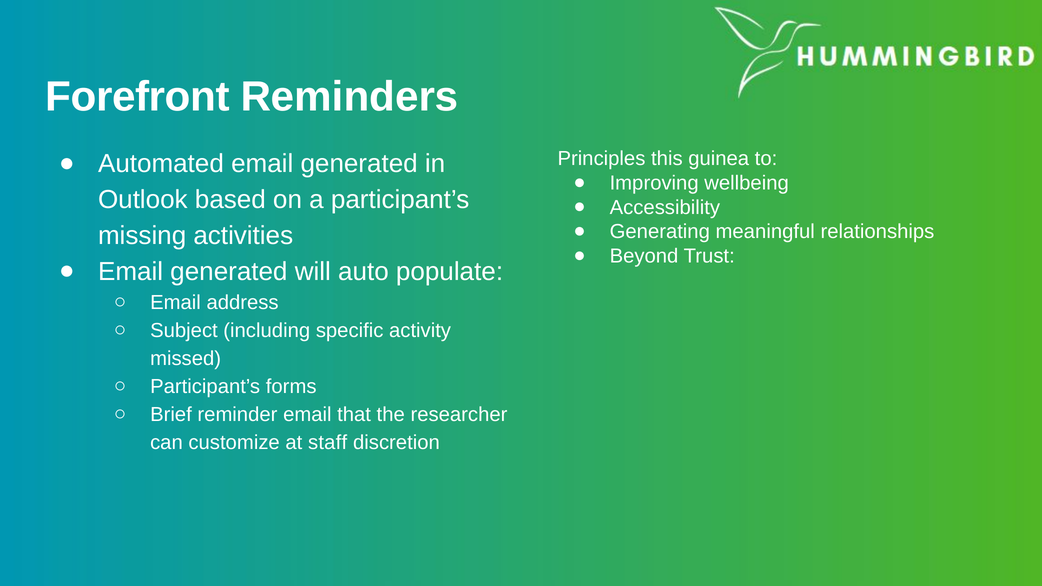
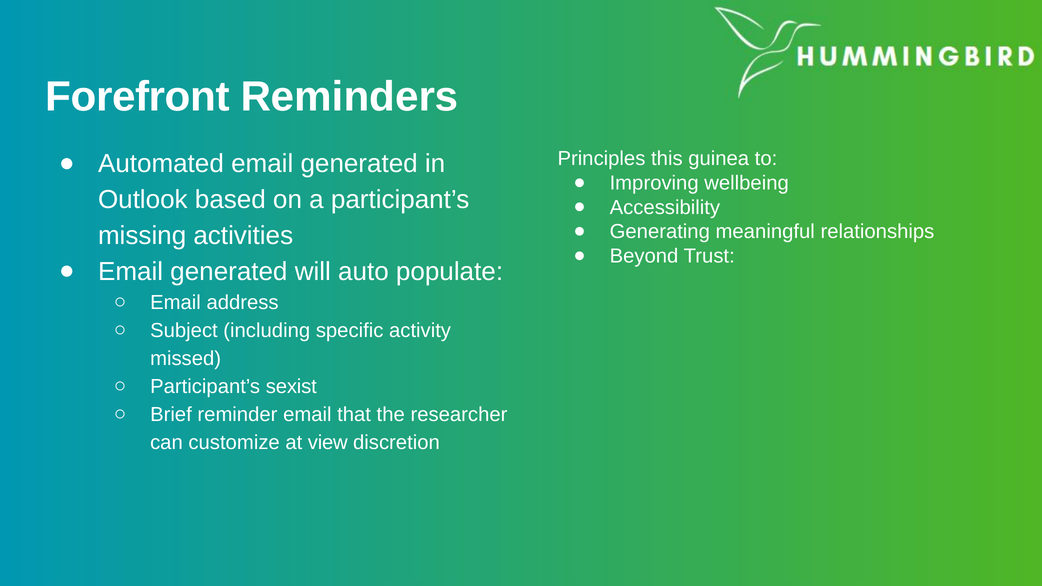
forms: forms -> sexist
staff: staff -> view
